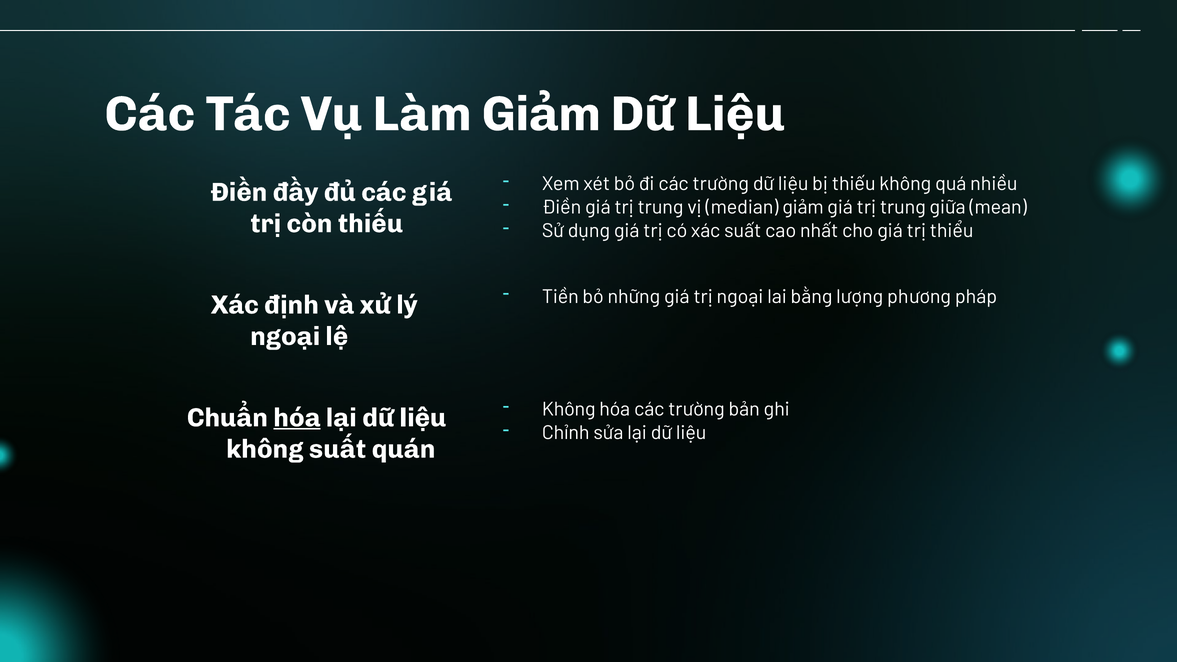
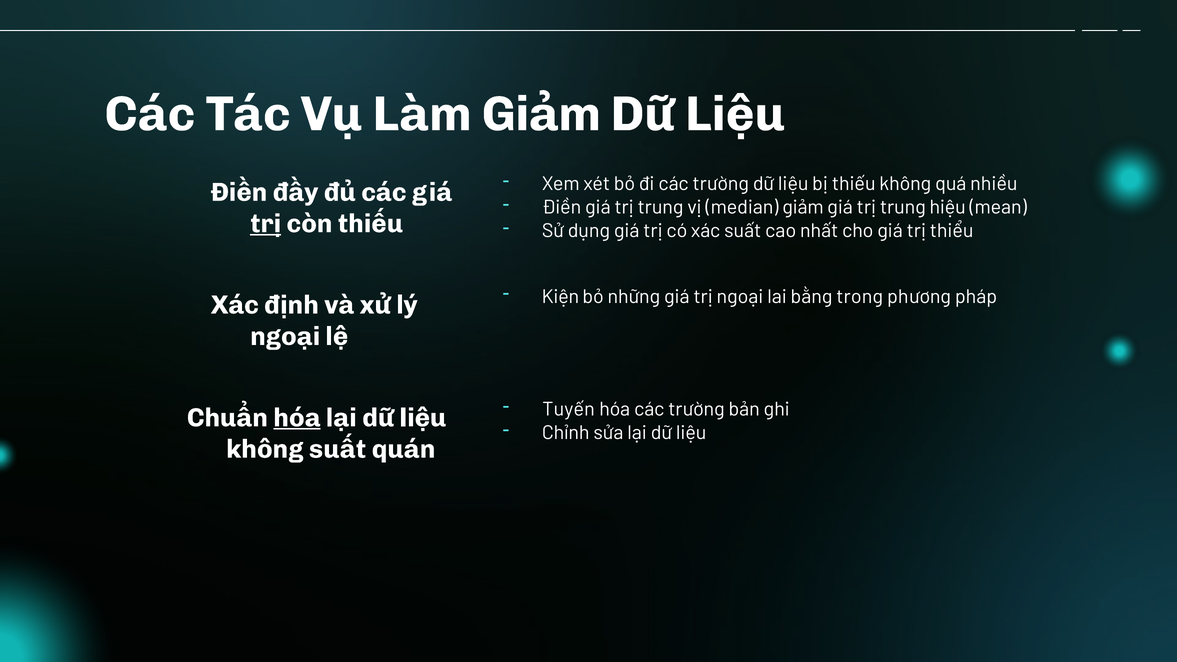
giữa: giữa -> hiệu
trị at (266, 224) underline: none -> present
Tiền: Tiền -> Kiện
lượng: lượng -> trong
Không at (569, 409): Không -> Tuyến
